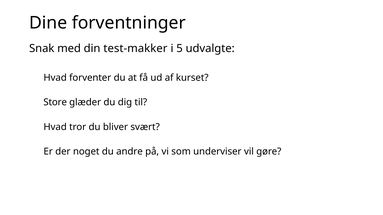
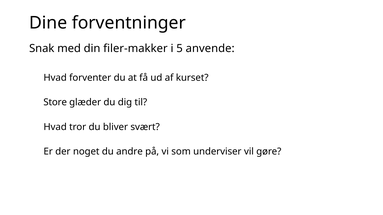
test-makker: test-makker -> filer-makker
udvalgte: udvalgte -> anvende
